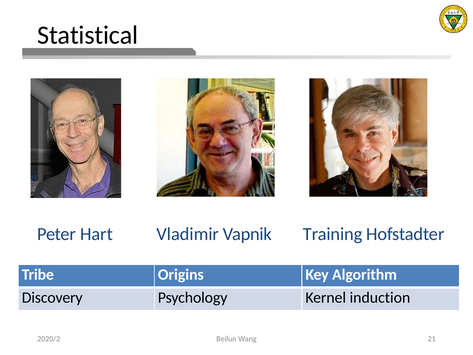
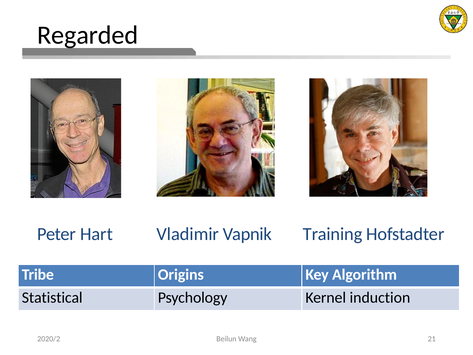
Statistical: Statistical -> Regarded
Discovery: Discovery -> Statistical
